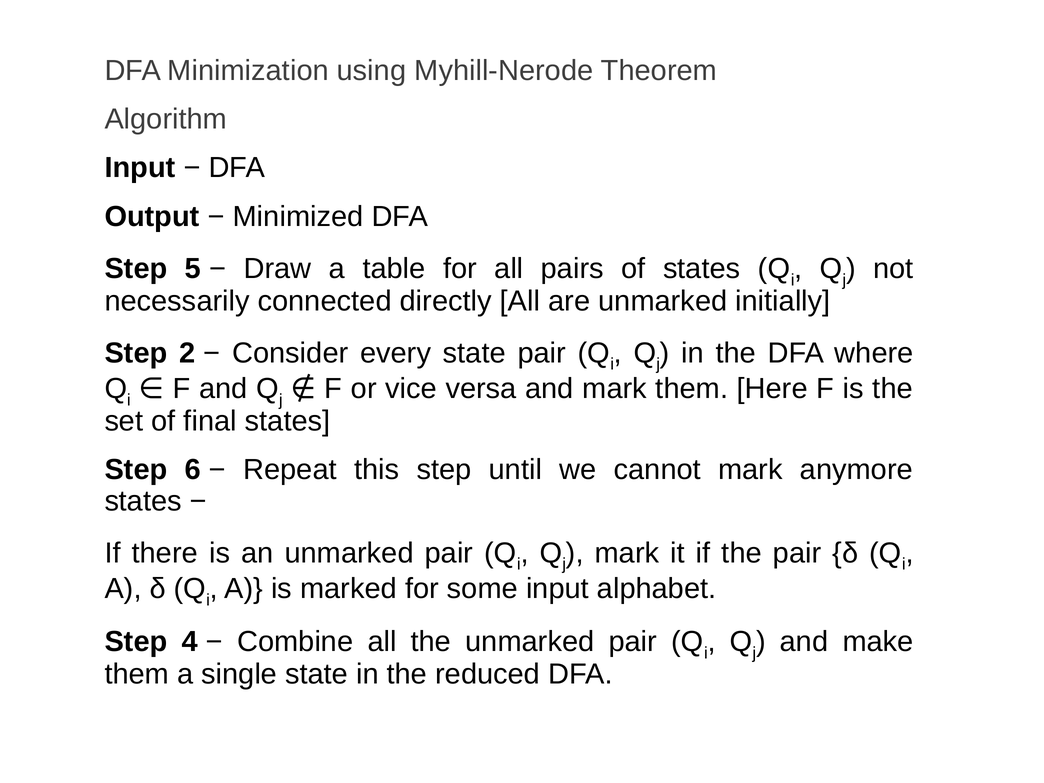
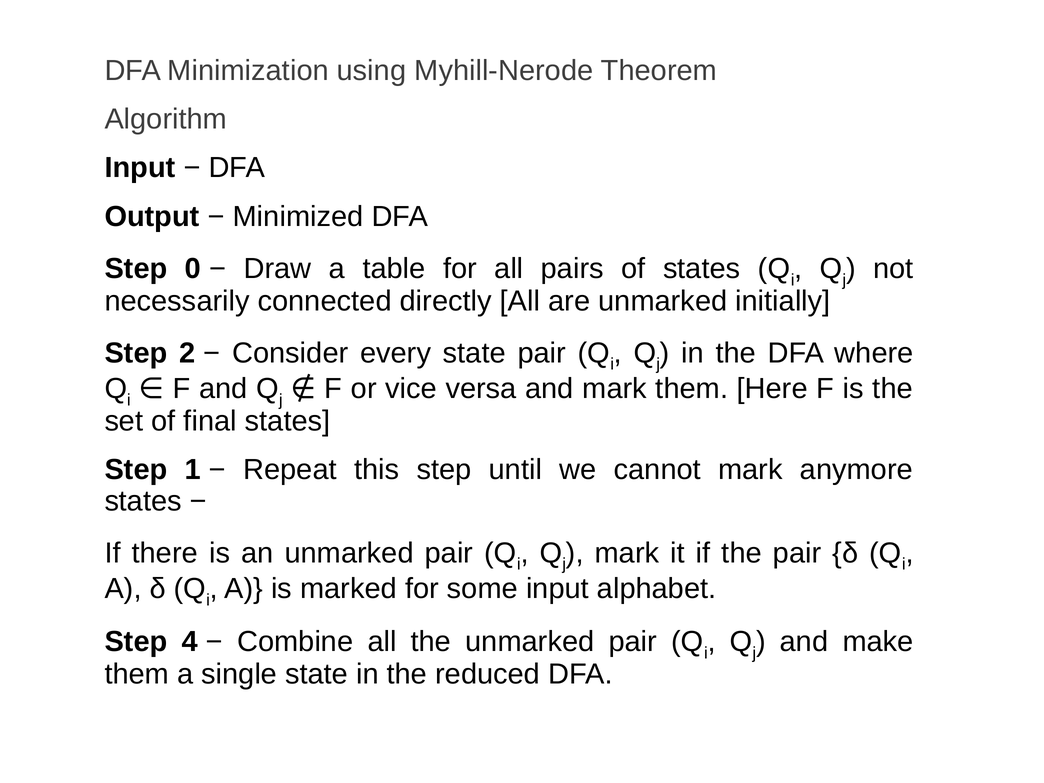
5: 5 -> 0
6: 6 -> 1
